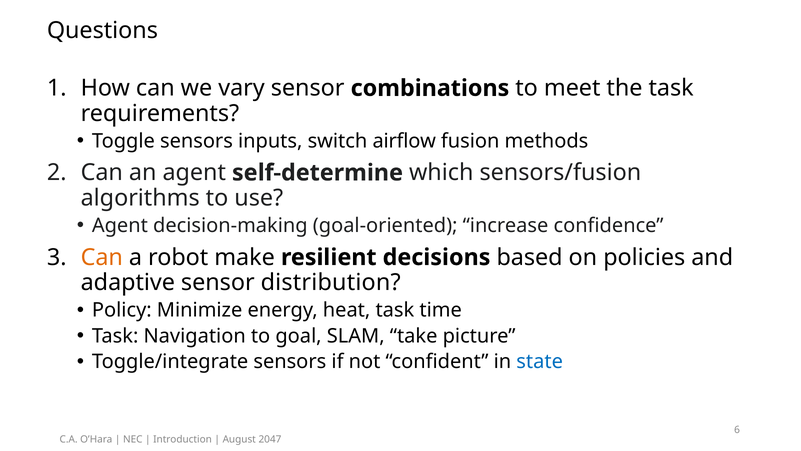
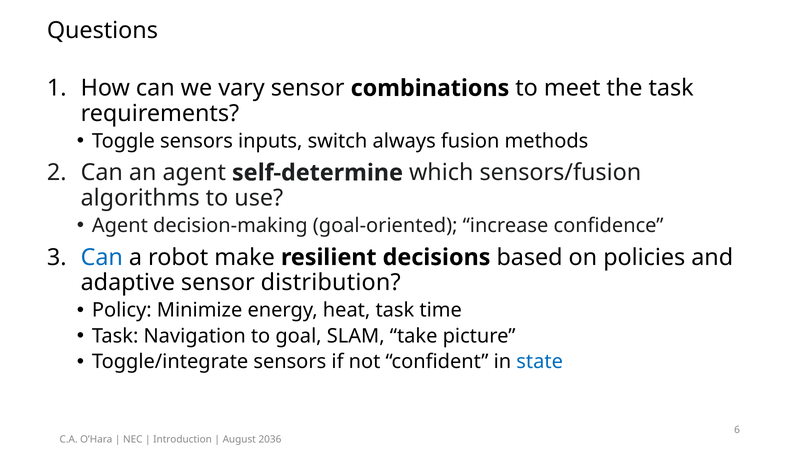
airflow: airflow -> always
Can at (102, 257) colour: orange -> blue
2047: 2047 -> 2036
